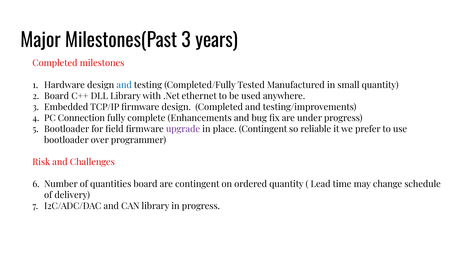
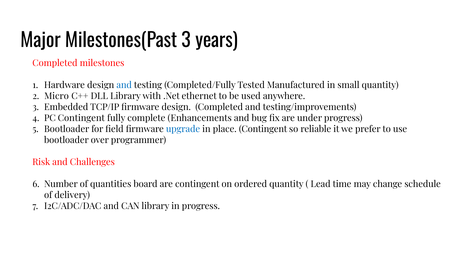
Board at (57, 96): Board -> Micro
PC Connection: Connection -> Contingent
upgrade colour: purple -> blue
